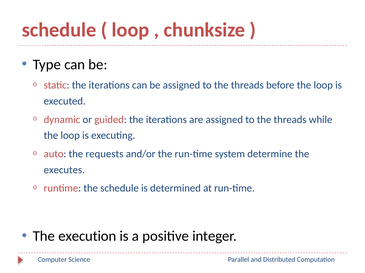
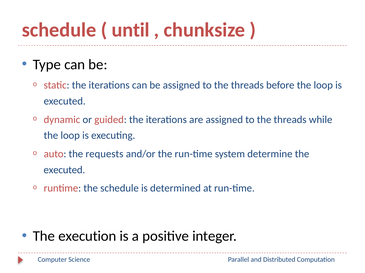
loop at (131, 30): loop -> until
executes at (64, 170): executes -> executed
